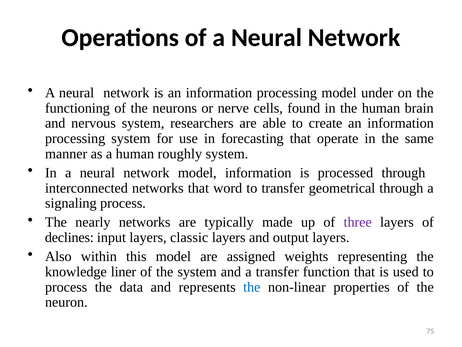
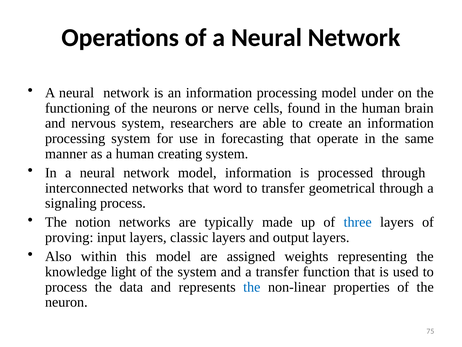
roughly: roughly -> creating
nearly: nearly -> notion
three colour: purple -> blue
declines: declines -> proving
liner: liner -> light
